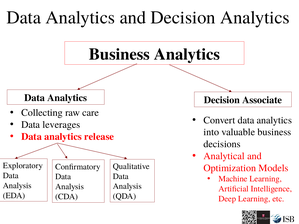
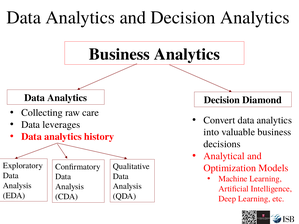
Associate: Associate -> Diamond
release: release -> history
